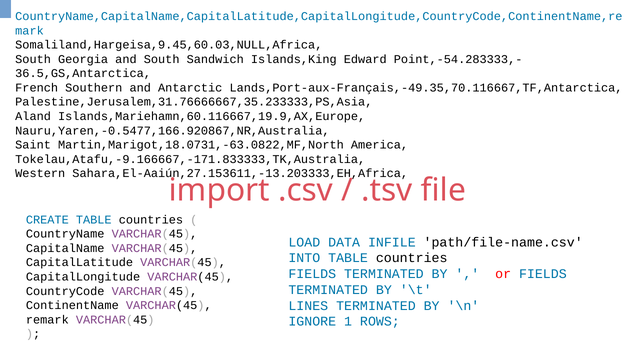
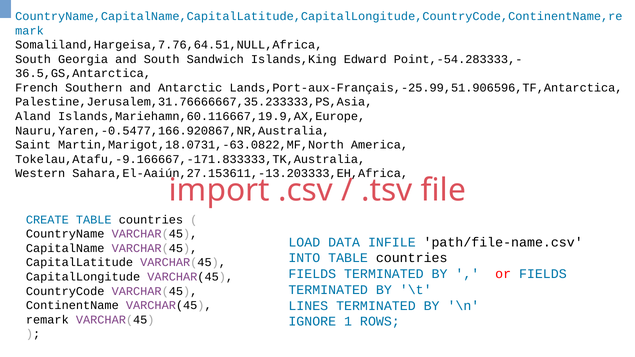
Somaliland,Hargeisa,9.45,60.03,NULL,Africa: Somaliland,Hargeisa,9.45,60.03,NULL,Africa -> Somaliland,Hargeisa,7.76,64.51,NULL,Africa
Lands,Port-aux-Français,-49.35,70.116667,TF,Antarctica: Lands,Port-aux-Français,-49.35,70.116667,TF,Antarctica -> Lands,Port-aux-Français,-25.99,51.906596,TF,Antarctica
